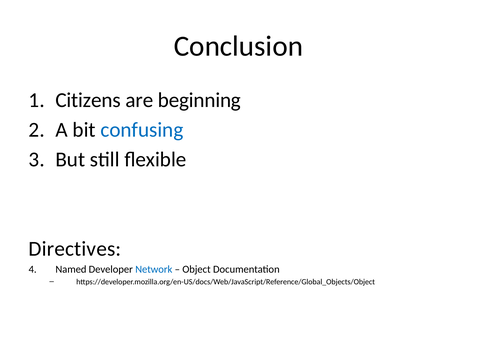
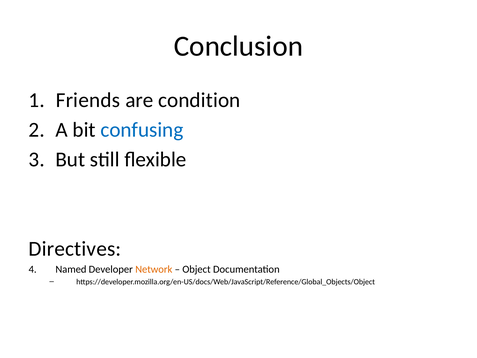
Citizens: Citizens -> Friends
beginning: beginning -> condition
Network colour: blue -> orange
